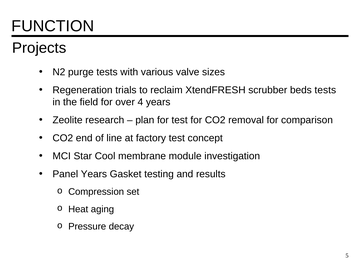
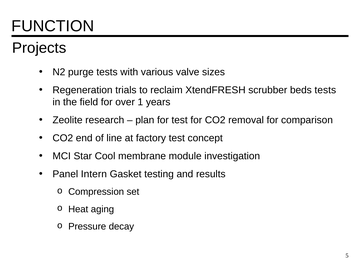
4: 4 -> 1
Panel Years: Years -> Intern
